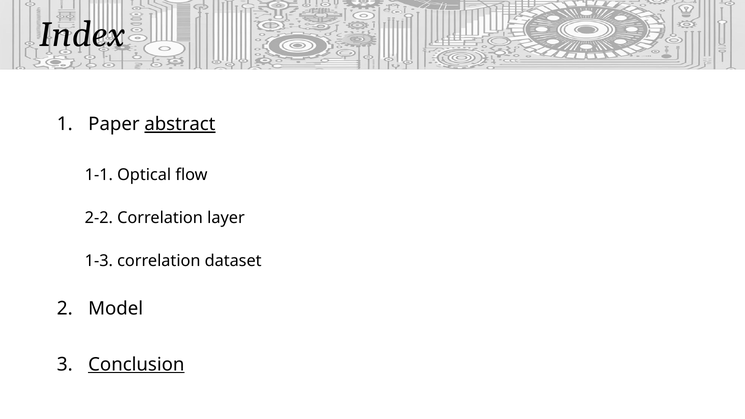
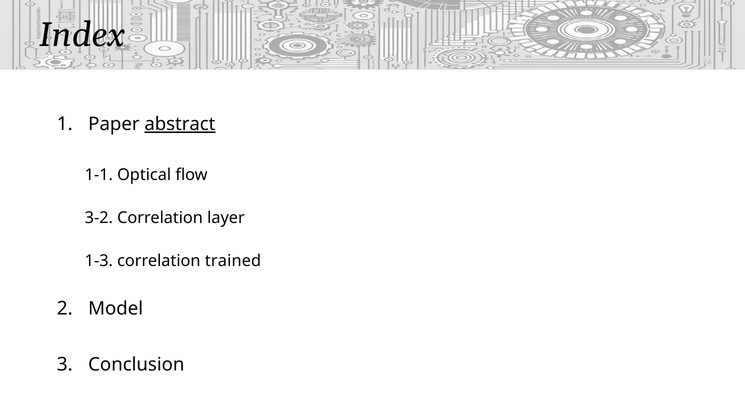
2-2: 2-2 -> 3-2
dataset: dataset -> trained
Conclusion underline: present -> none
